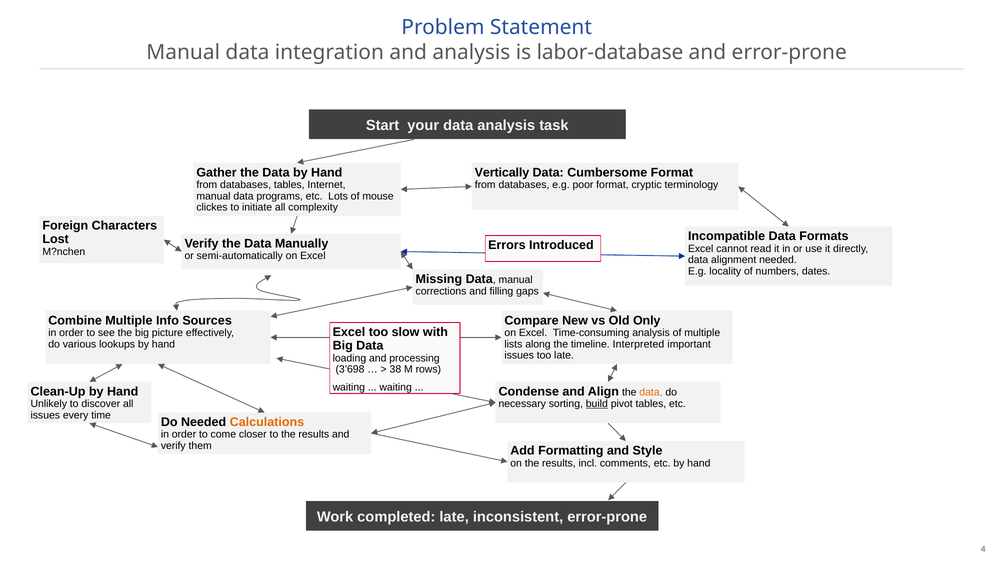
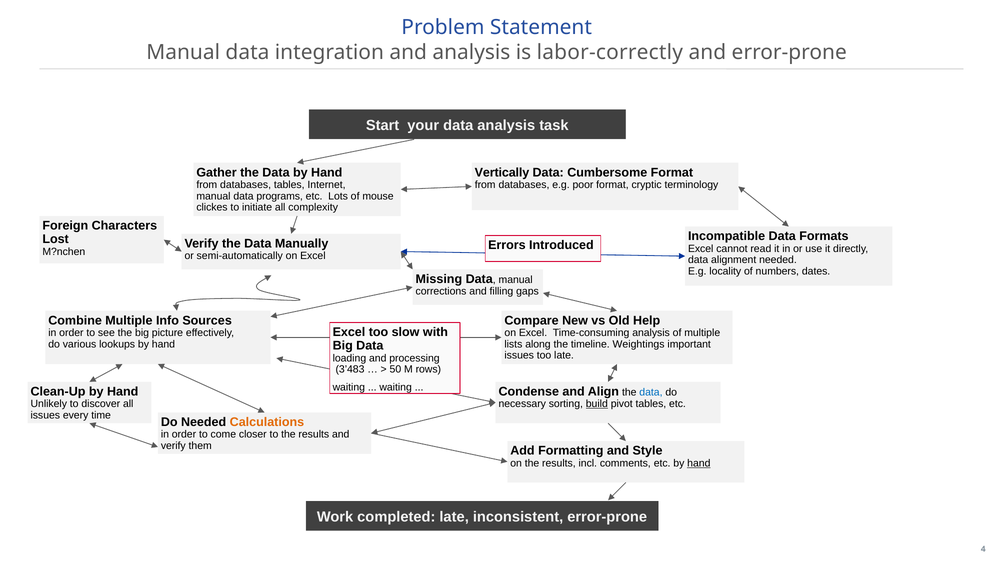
labor-database: labor-database -> labor-correctly
Only: Only -> Help
Interpreted: Interpreted -> Weightings
3’698: 3’698 -> 3’483
38: 38 -> 50
data at (651, 392) colour: orange -> blue
hand at (699, 463) underline: none -> present
